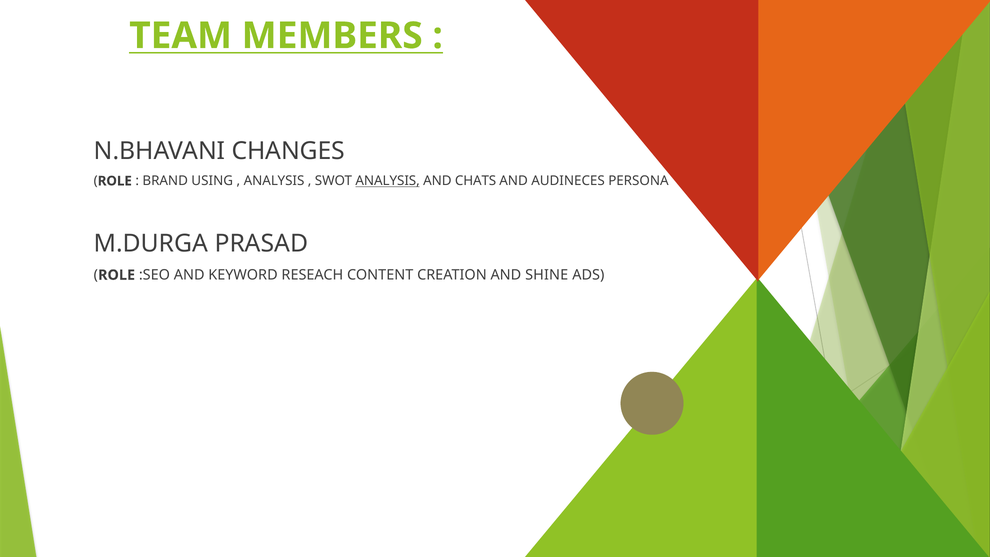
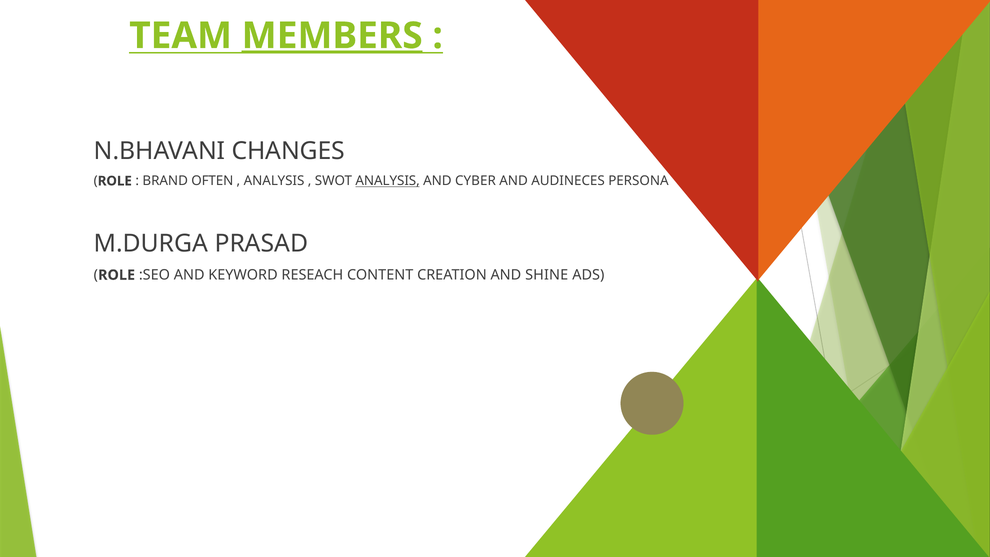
MEMBERS underline: none -> present
USING: USING -> OFTEN
CHATS: CHATS -> CYBER
